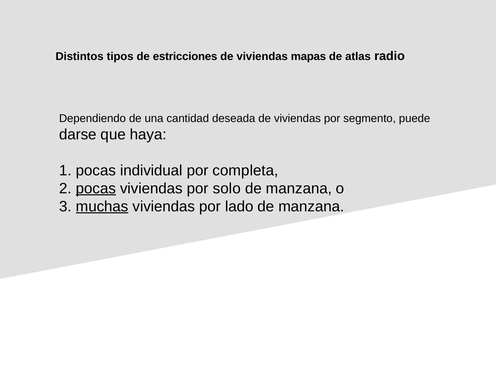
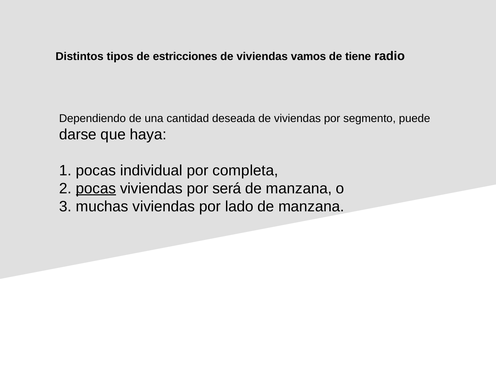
mapas: mapas -> vamos
atlas: atlas -> tiene
solo: solo -> será
muchas underline: present -> none
